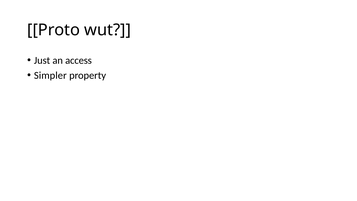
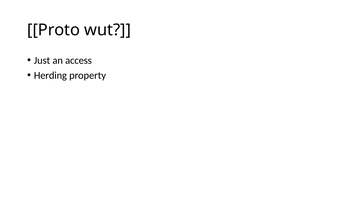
Simpler: Simpler -> Herding
